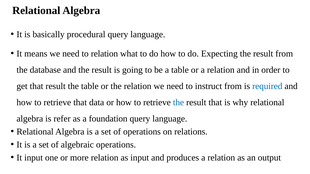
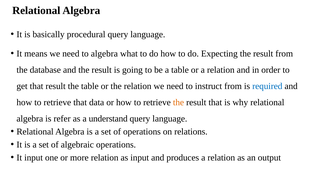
to relation: relation -> algebra
the at (178, 103) colour: blue -> orange
foundation: foundation -> understand
